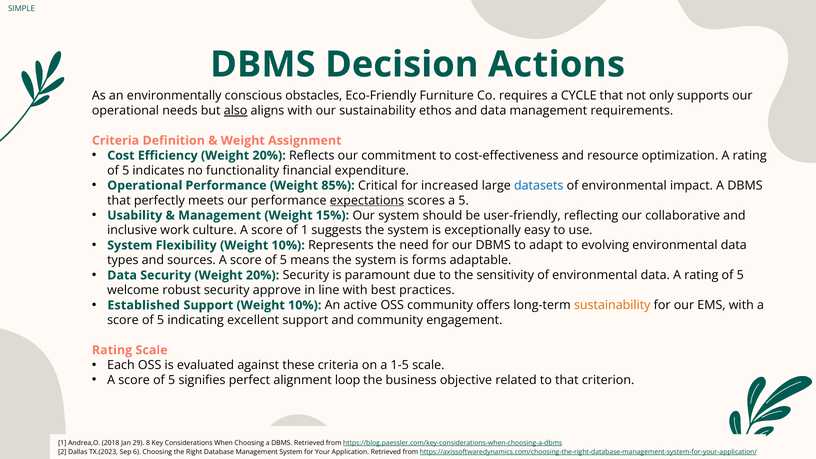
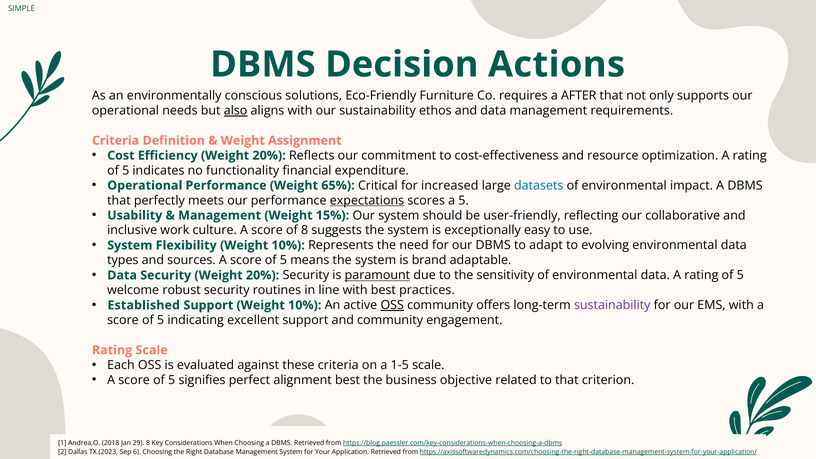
obstacles: obstacles -> solutions
CYCLE: CYCLE -> AFTER
85%: 85% -> 65%
of 1: 1 -> 8
forms: forms -> brand
paramount underline: none -> present
approve: approve -> routines
OSS at (392, 305) underline: none -> present
sustainability at (612, 305) colour: orange -> purple
alignment loop: loop -> best
